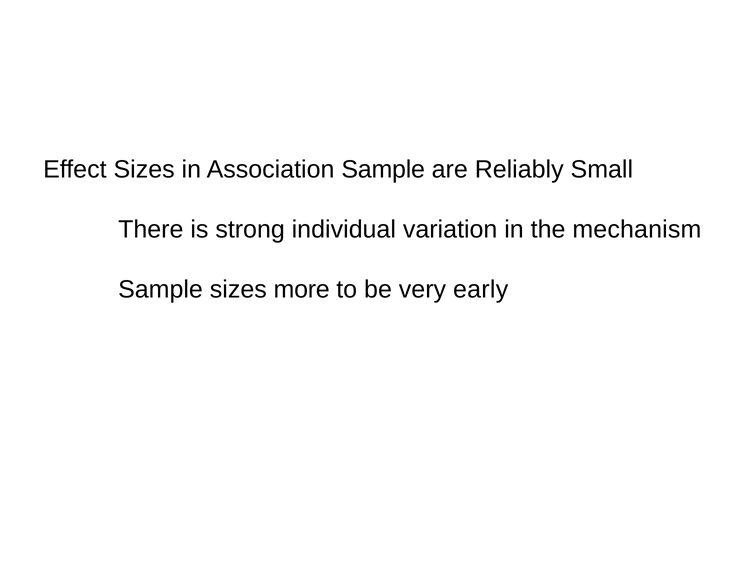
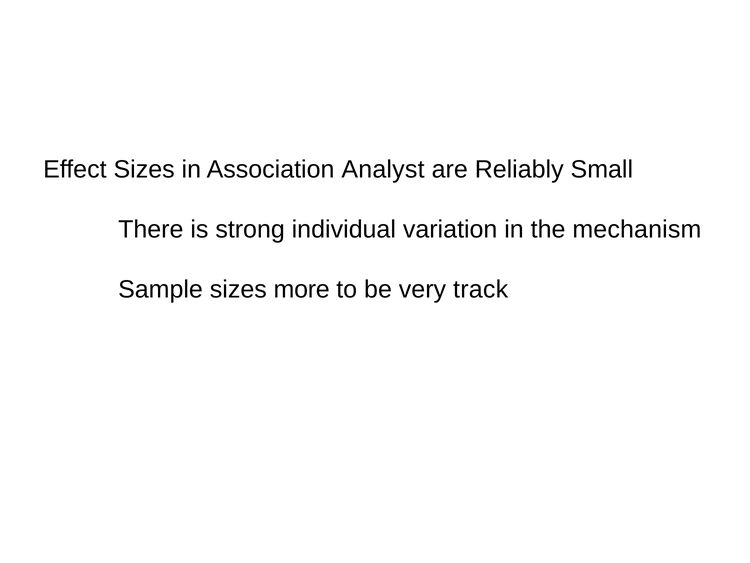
Association Sample: Sample -> Analyst
early: early -> track
